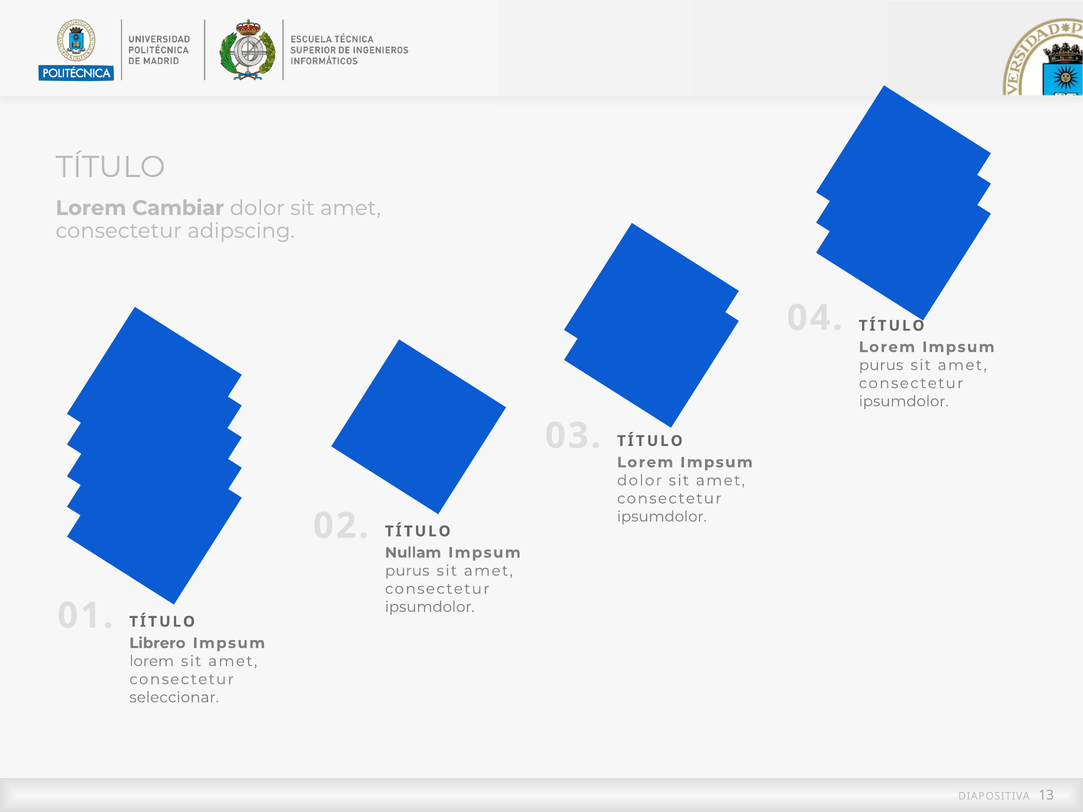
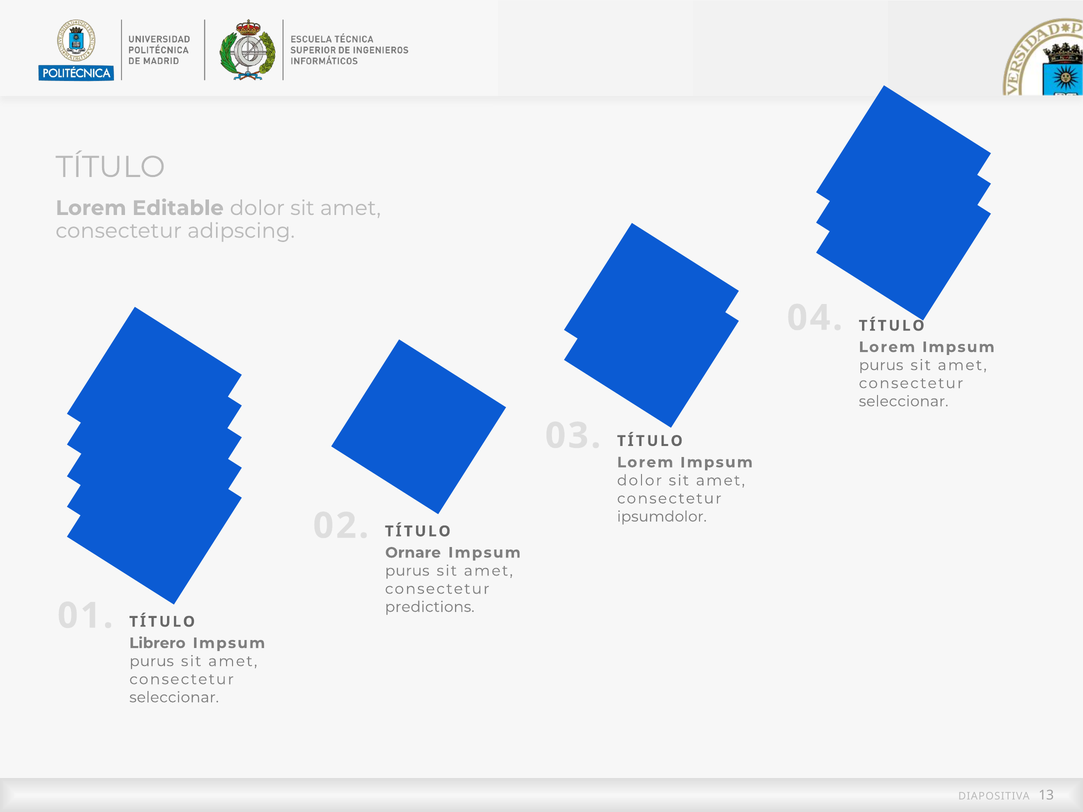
Cambiar: Cambiar -> Editable
ipsumdolor at (904, 401): ipsumdolor -> seleccionar
Nullam: Nullam -> Ornare
ipsumdolor at (430, 607): ipsumdolor -> predictions
lorem at (152, 661): lorem -> purus
